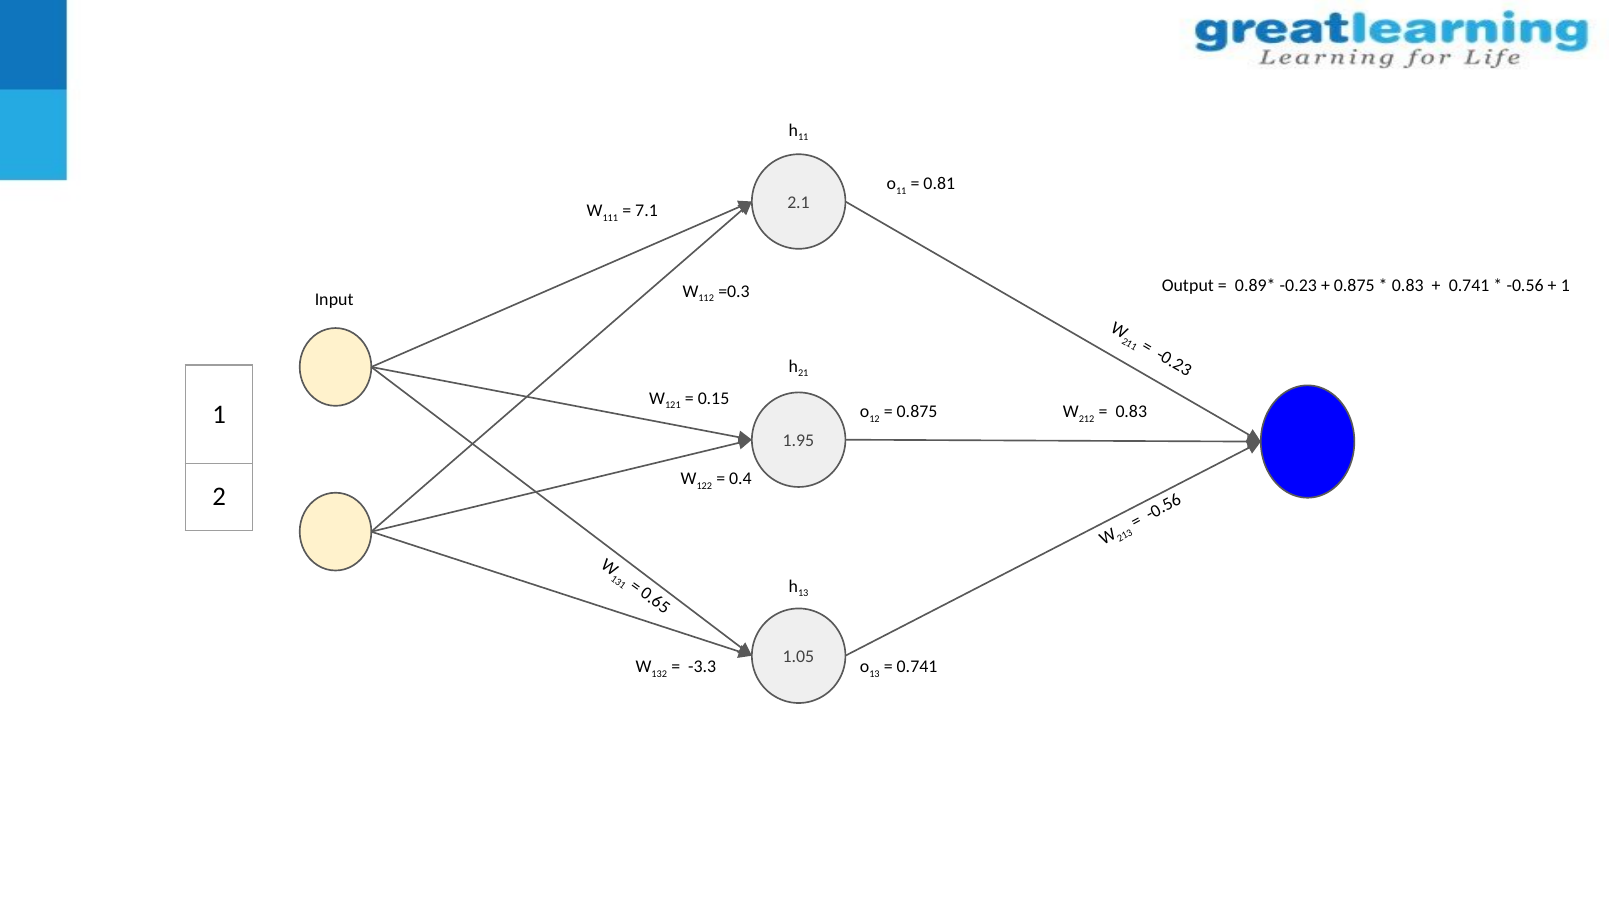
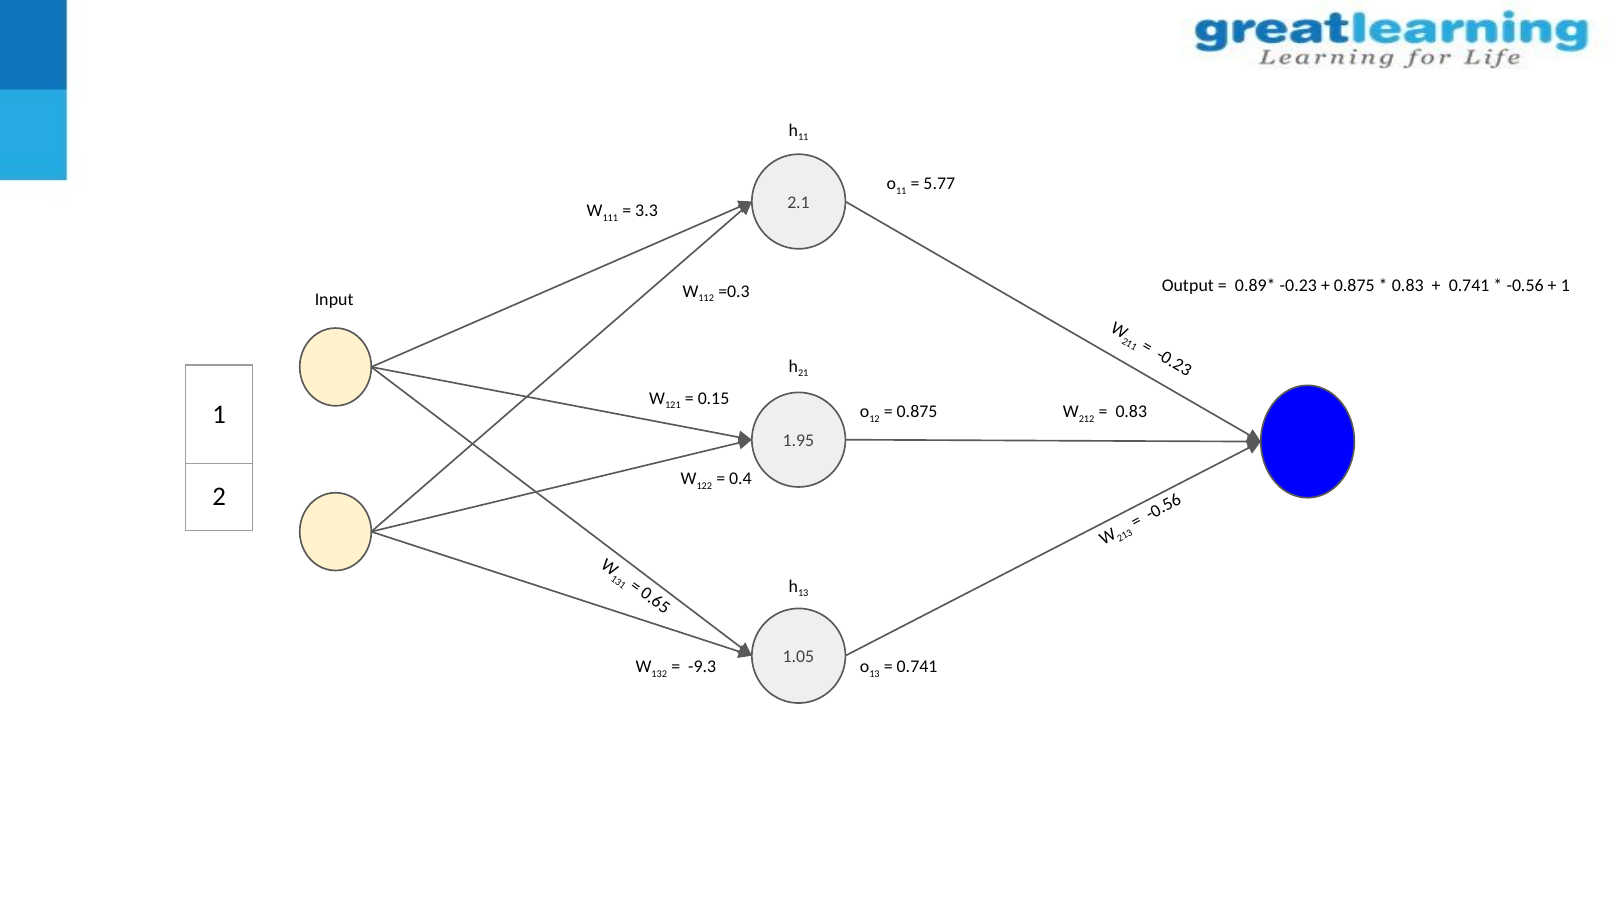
0.81: 0.81 -> 5.77
7.1: 7.1 -> 3.3
-3.3: -3.3 -> -9.3
